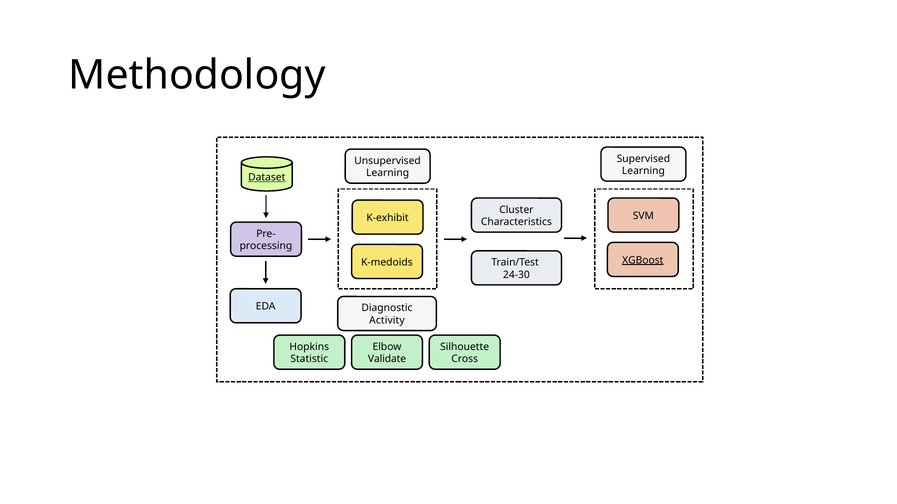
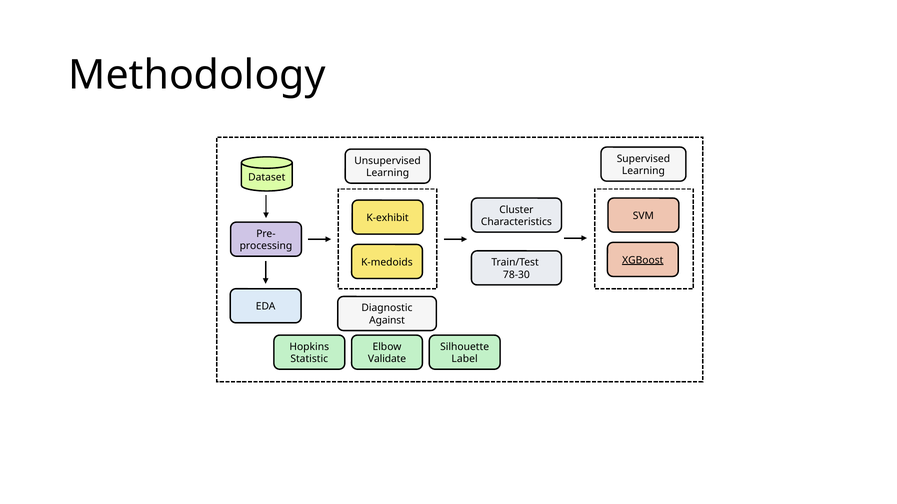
Dataset underline: present -> none
24-30: 24-30 -> 78-30
Activity: Activity -> Against
Cross: Cross -> Label
